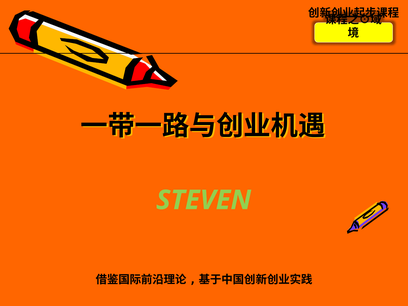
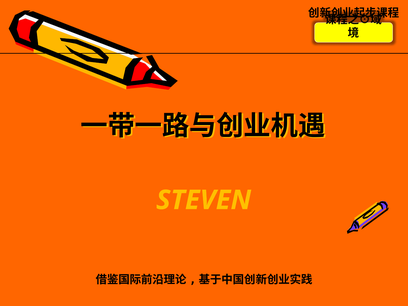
STEVEN colour: light green -> yellow
